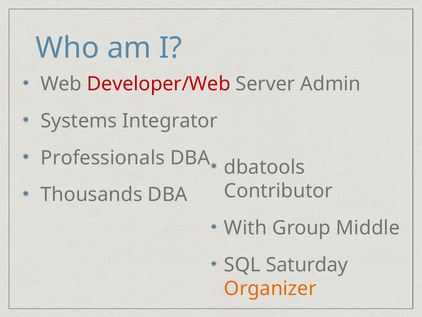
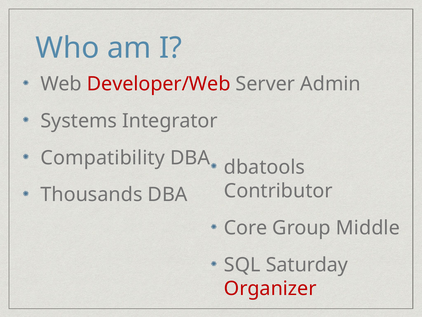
Professionals: Professionals -> Compatibility
With: With -> Core
Organizer colour: orange -> red
